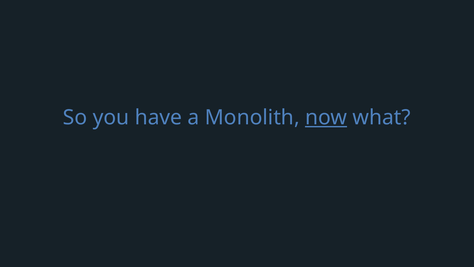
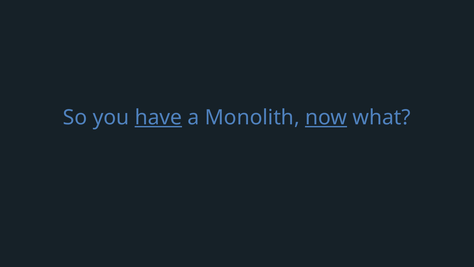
have underline: none -> present
